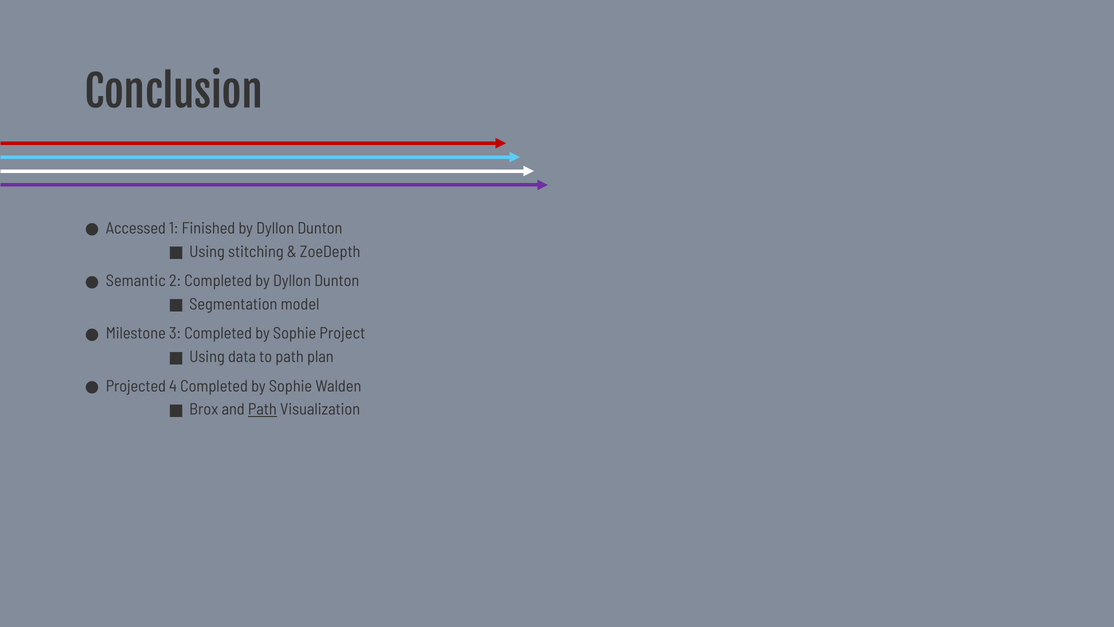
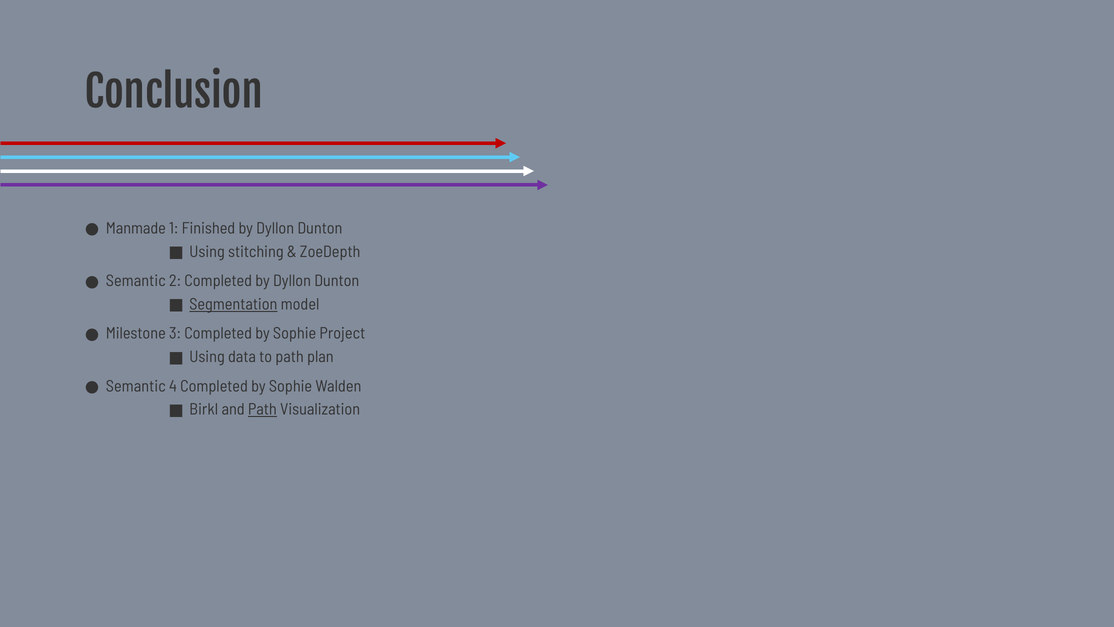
Accessed: Accessed -> Manmade
Segmentation underline: none -> present
Projected at (136, 386): Projected -> Semantic
Brox: Brox -> Birkl
